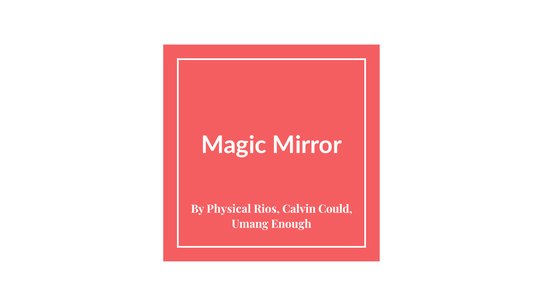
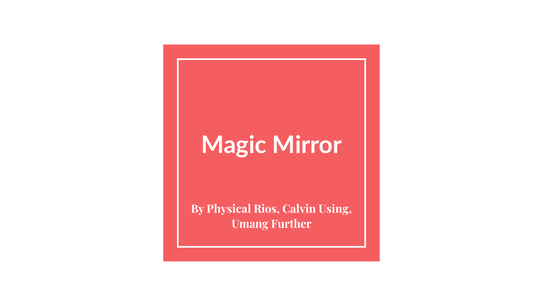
Could: Could -> Using
Enough: Enough -> Further
